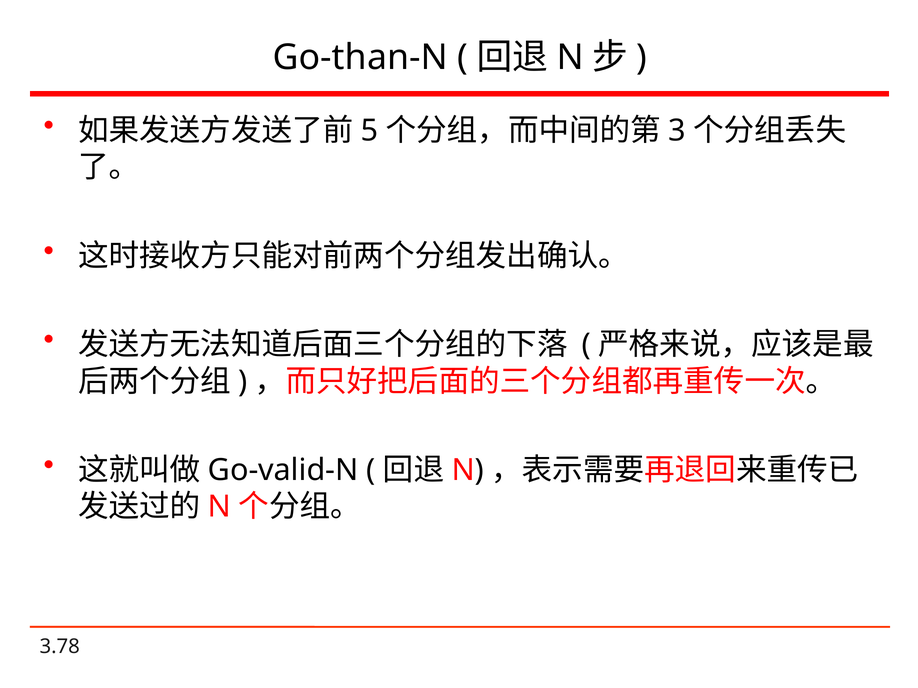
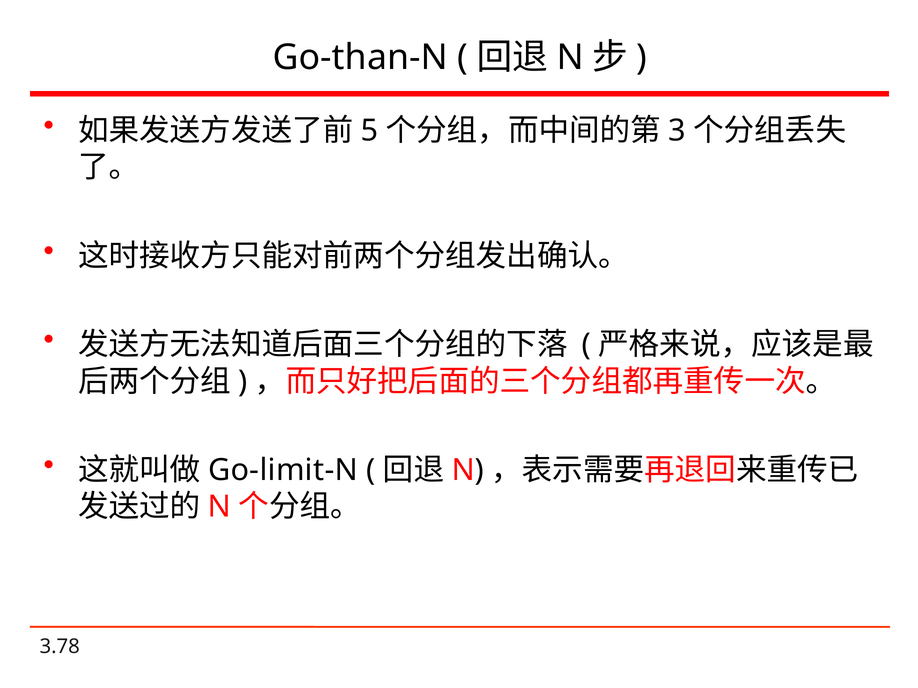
Go-valid-N: Go-valid-N -> Go-limit-N
